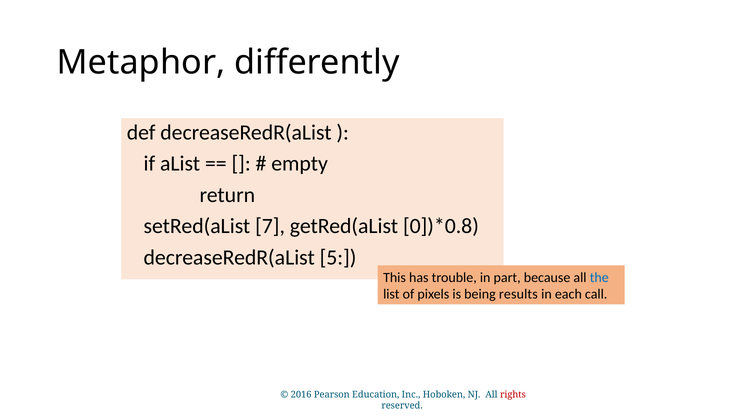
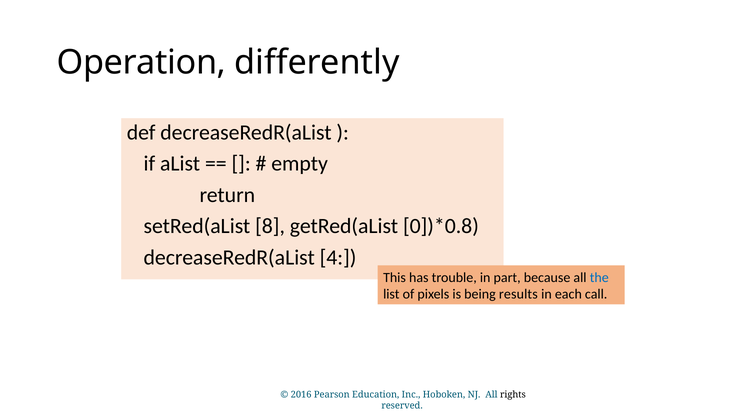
Metaphor: Metaphor -> Operation
7: 7 -> 8
5: 5 -> 4
rights colour: red -> black
